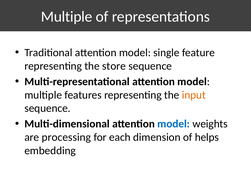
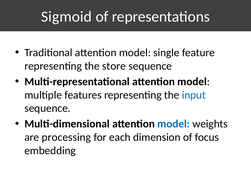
Multiple at (67, 17): Multiple -> Sigmoid
input colour: orange -> blue
helps: helps -> focus
